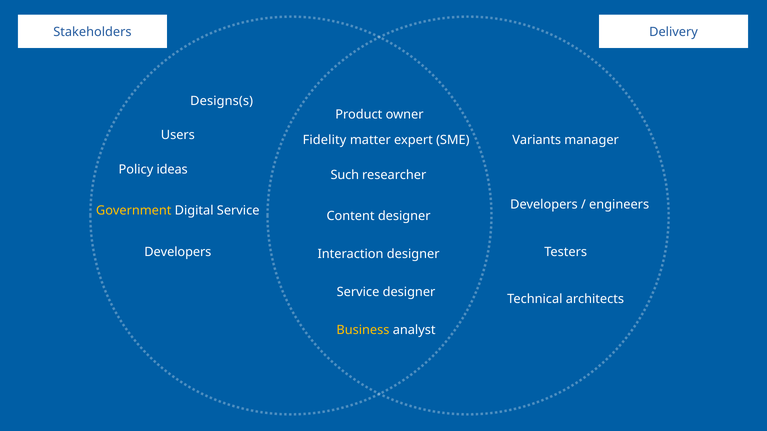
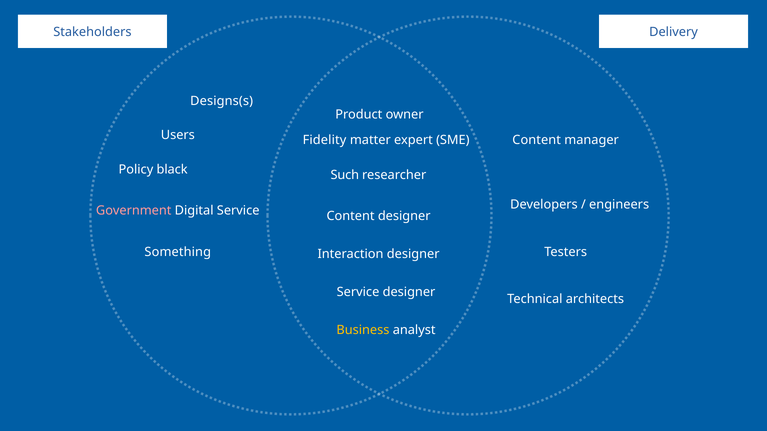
Variants at (537, 140): Variants -> Content
ideas: ideas -> black
Government colour: yellow -> pink
Developers at (178, 252): Developers -> Something
